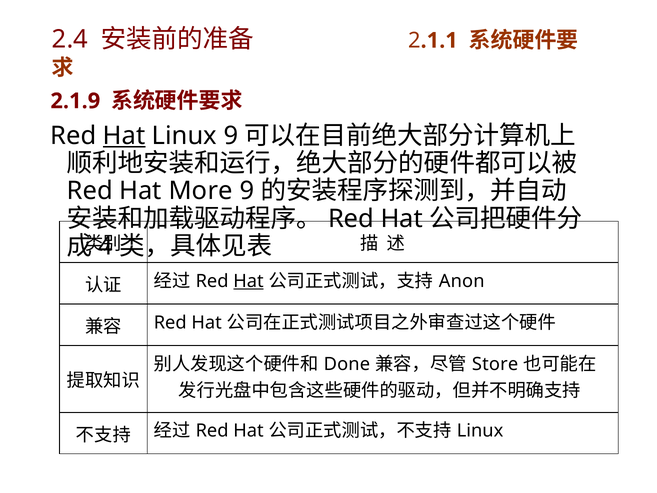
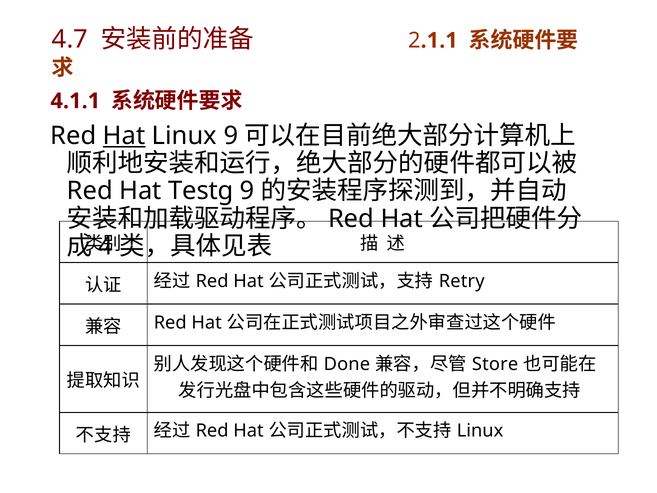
2.4: 2.4 -> 4.7
2.1.9: 2.1.9 -> 4.1.1
More: More -> Testg
Hat at (248, 281) underline: present -> none
Anon: Anon -> Retry
